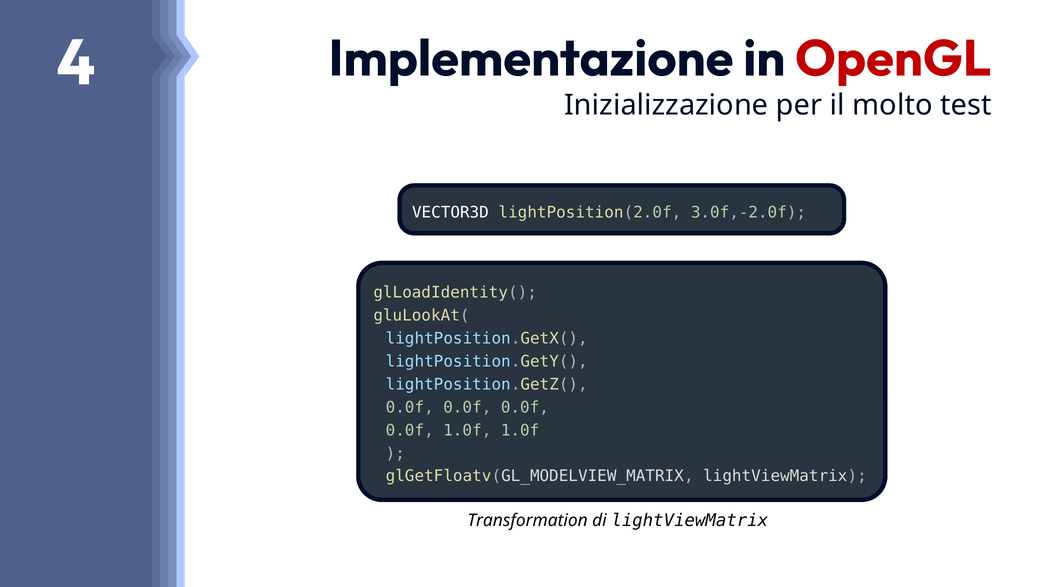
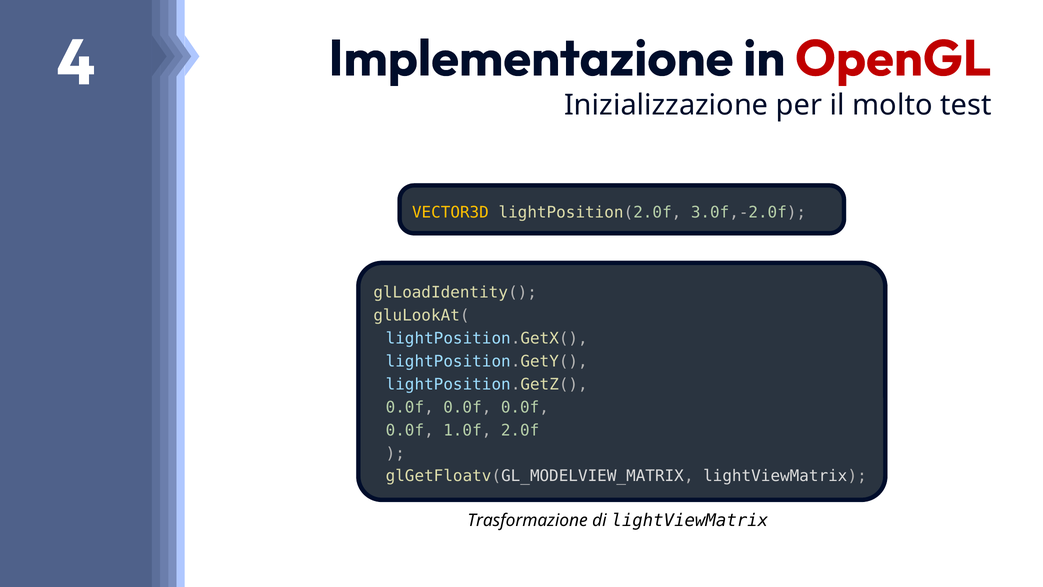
VECTOR3D colour: white -> yellow
1.0f 1.0f: 1.0f -> 2.0f
Transformation: Transformation -> Trasformazione
